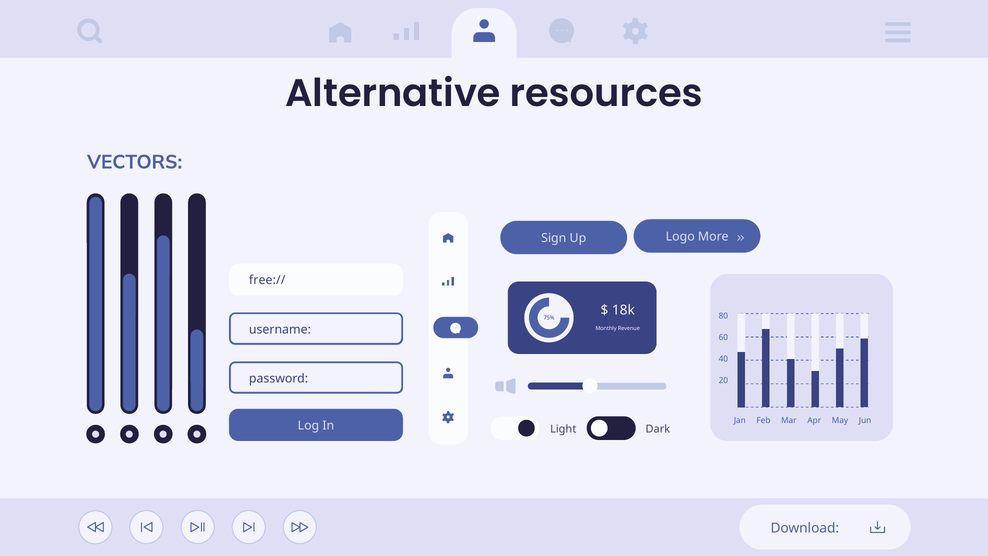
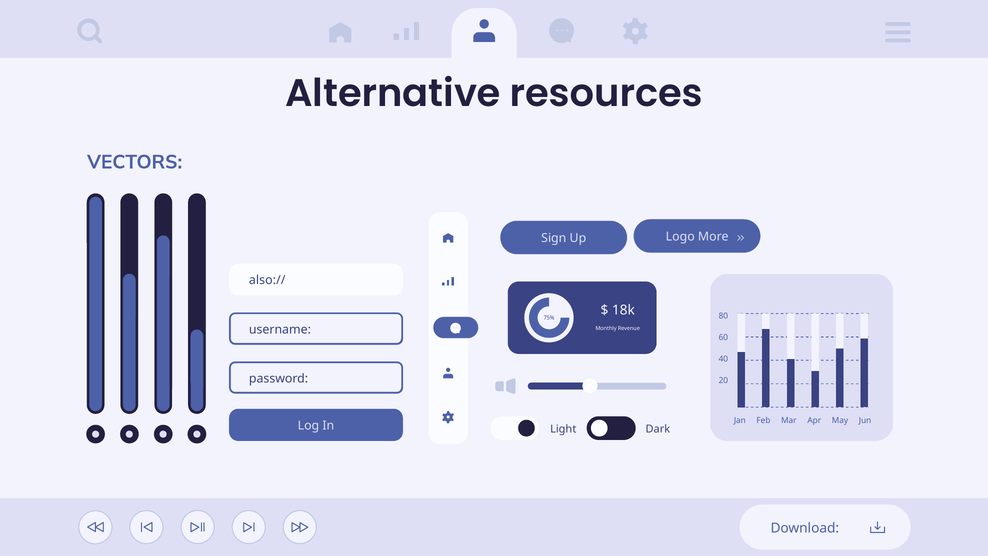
free://: free:// -> also://
